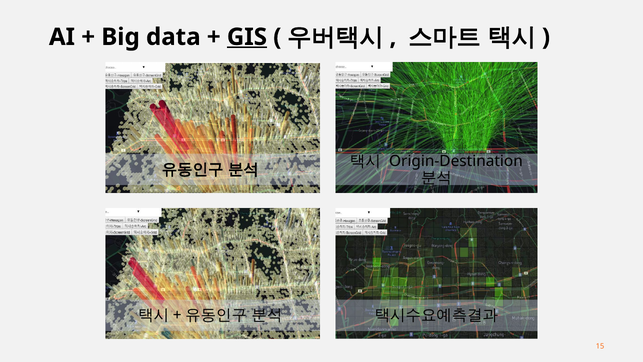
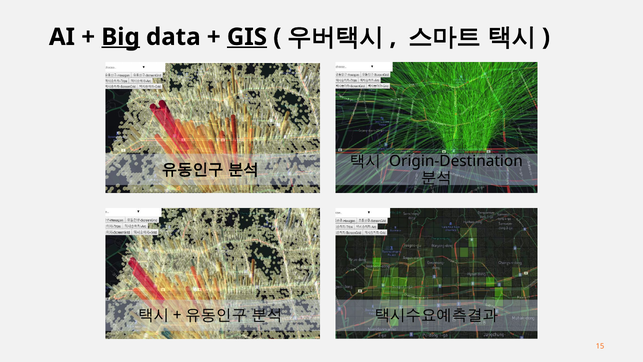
Big underline: none -> present
